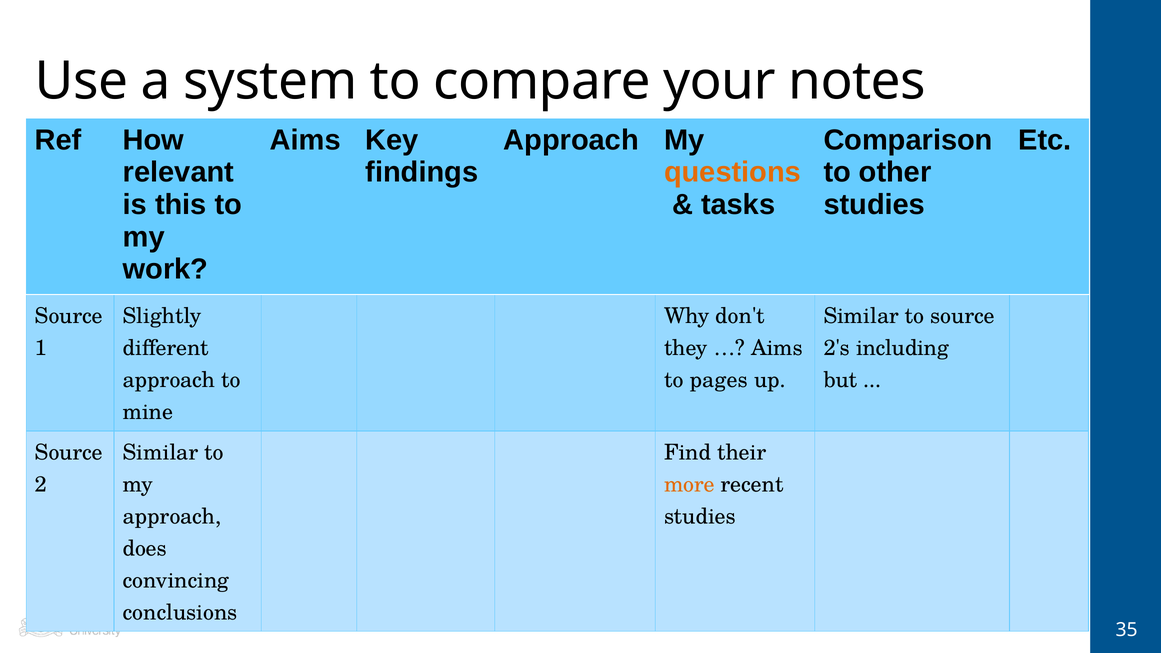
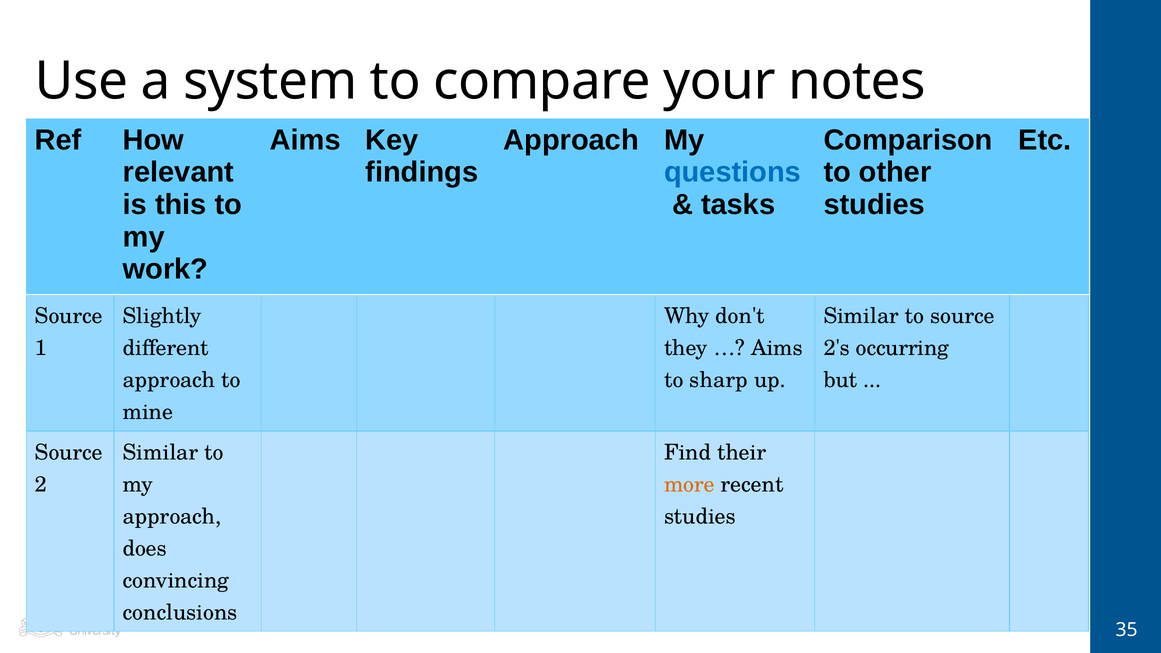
questions colour: orange -> blue
including: including -> occurring
pages: pages -> sharp
